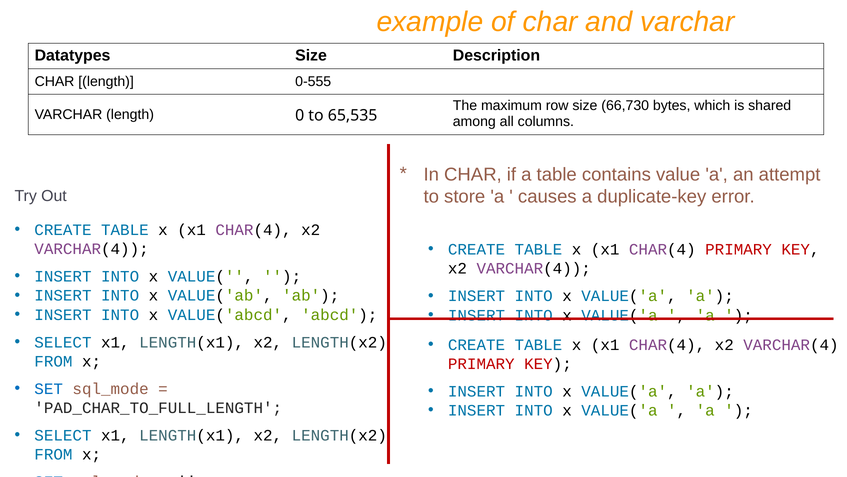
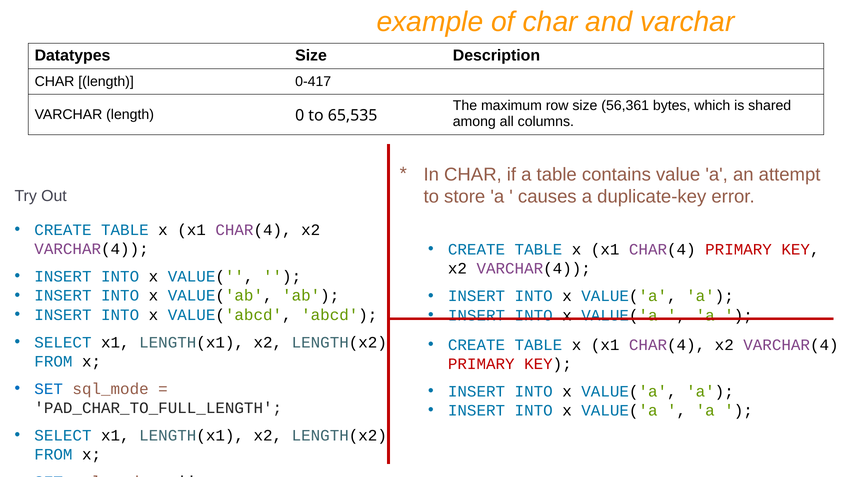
0-555: 0-555 -> 0-417
66,730: 66,730 -> 56,361
